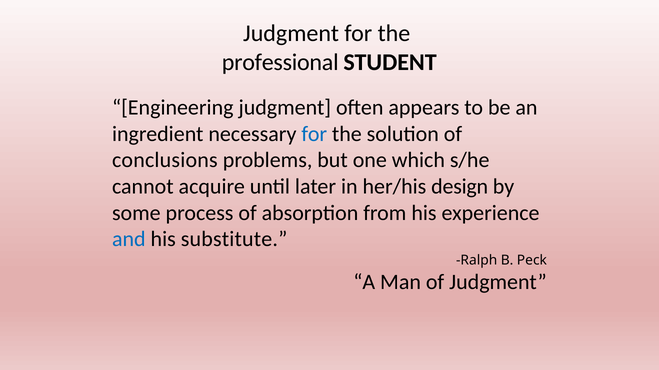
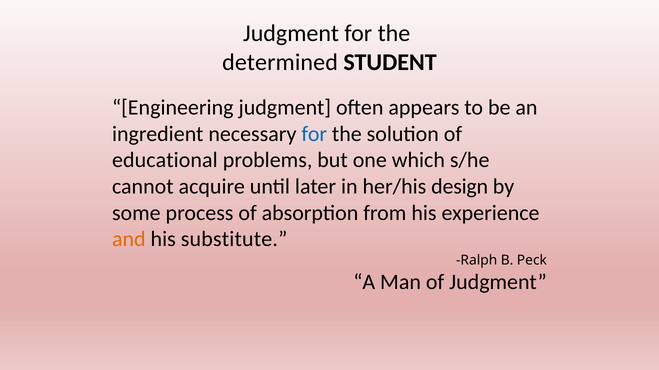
professional: professional -> determined
conclusions: conclusions -> educational
and colour: blue -> orange
